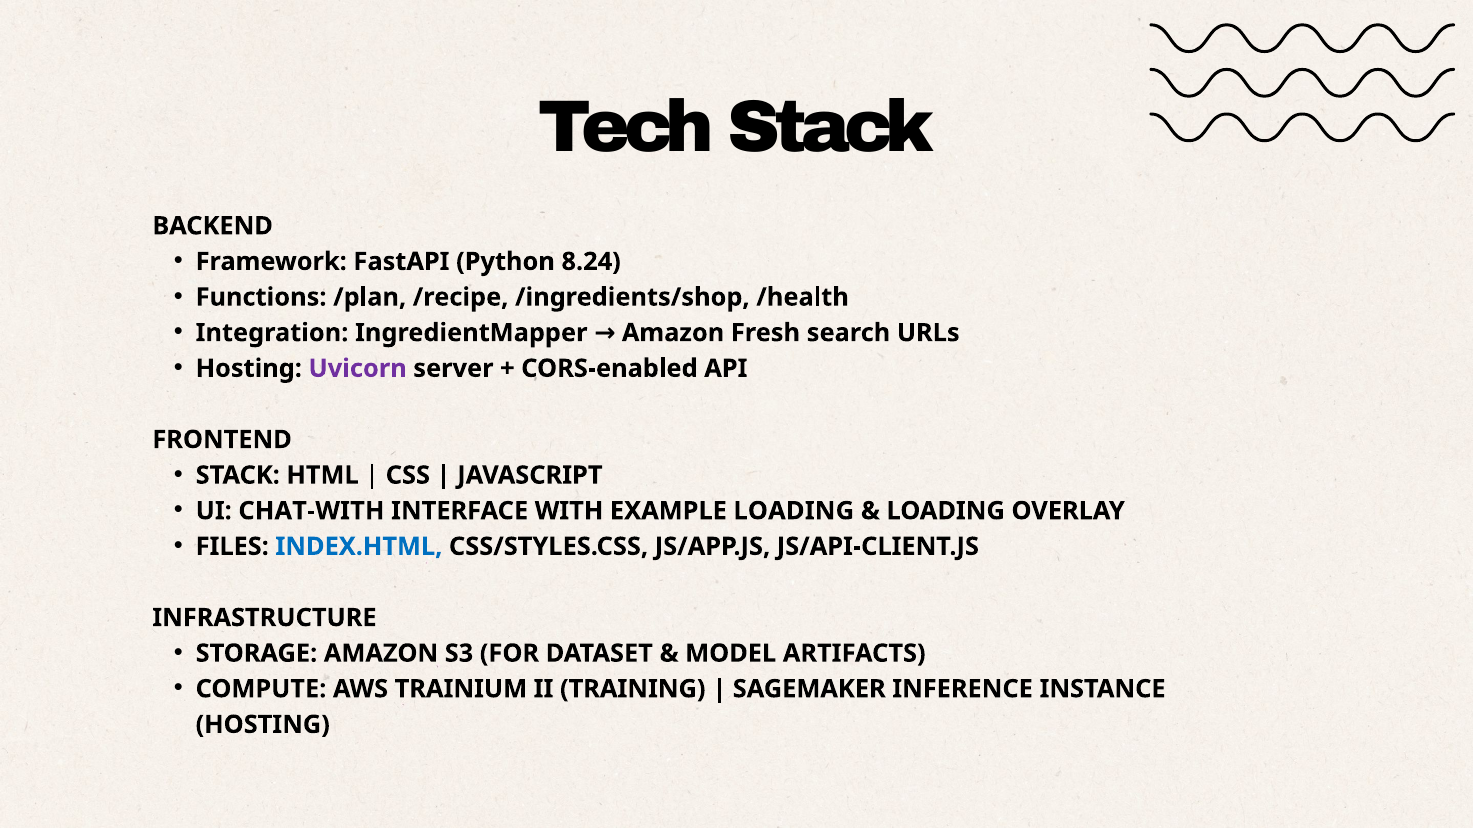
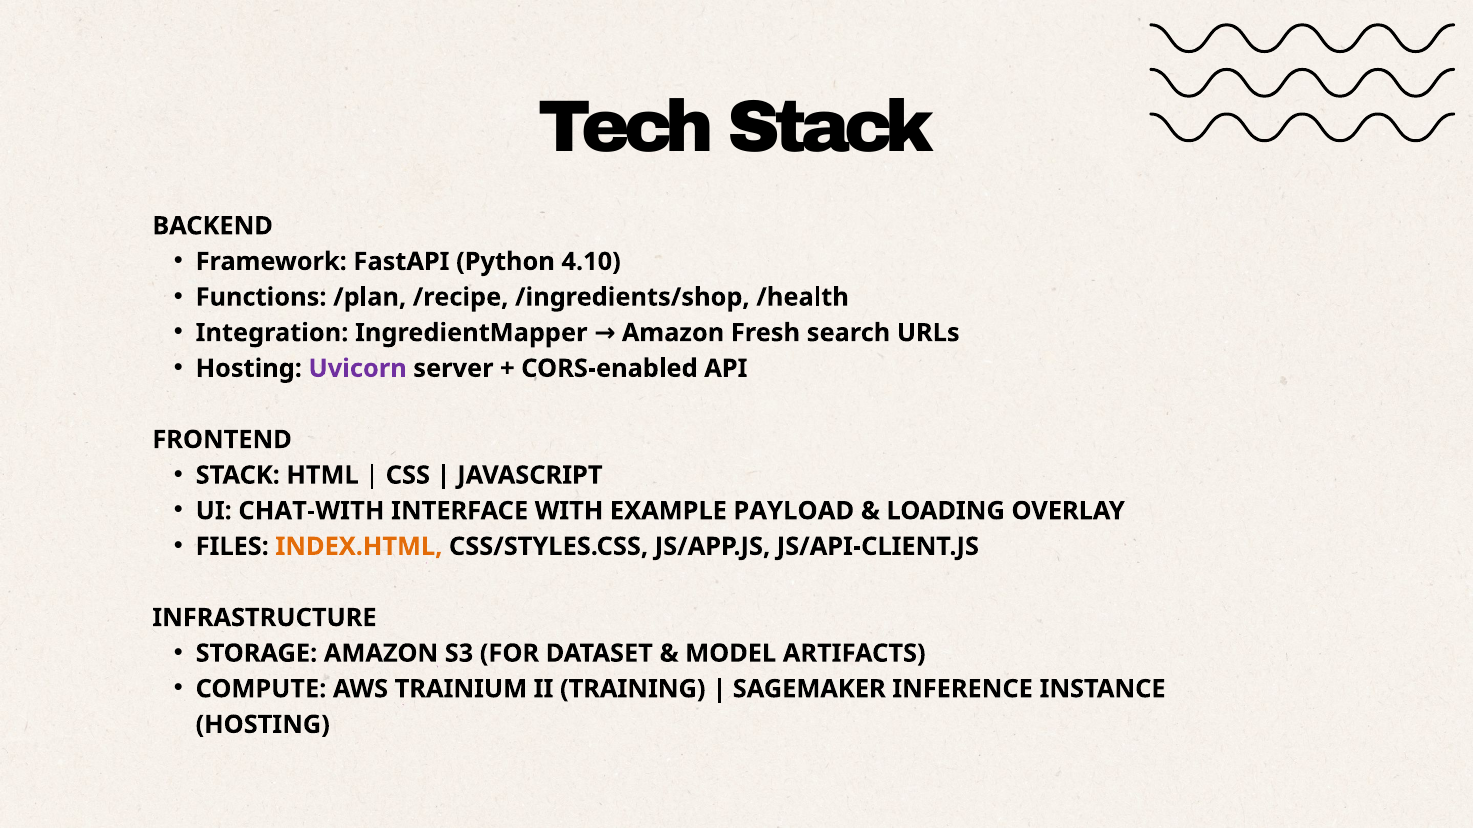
8.24: 8.24 -> 4.10
EXAMPLE LOADING: LOADING -> PAYLOAD
INDEX.HTML colour: blue -> orange
